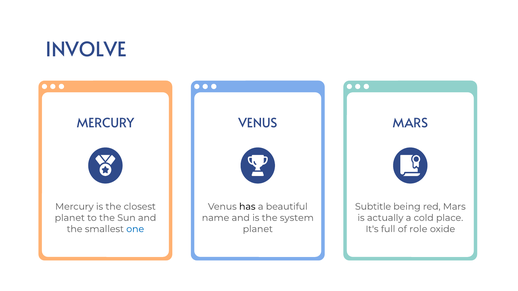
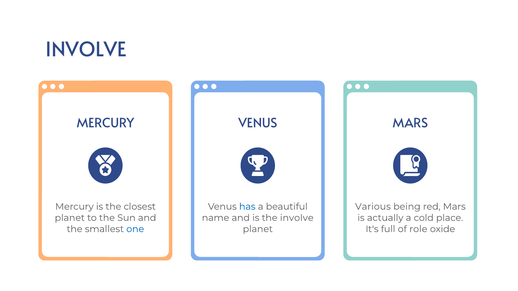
has colour: black -> blue
Subtitle: Subtitle -> Various
the system: system -> involve
